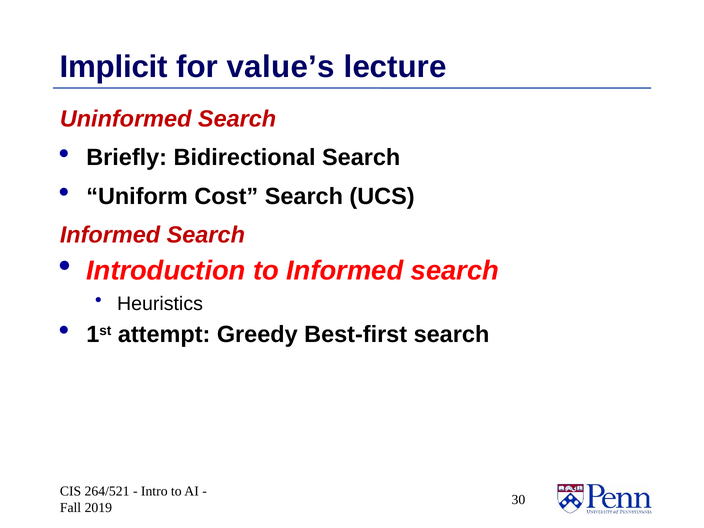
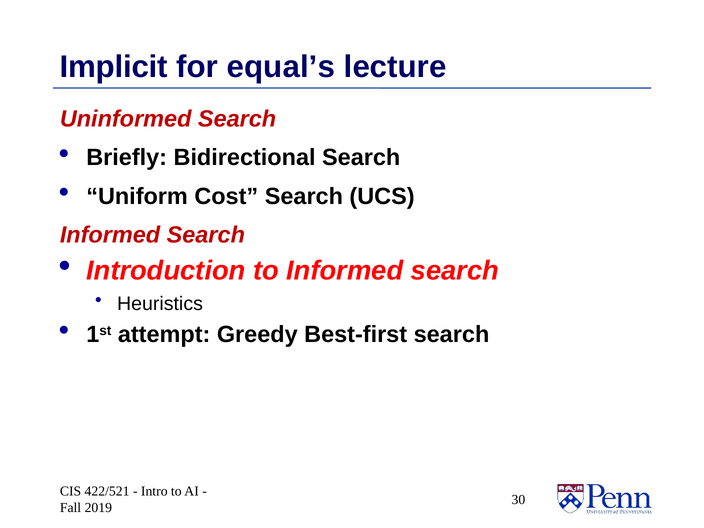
value’s: value’s -> equal’s
264/521: 264/521 -> 422/521
